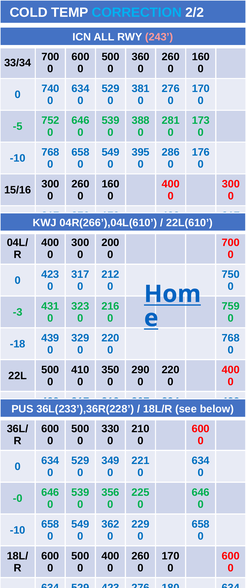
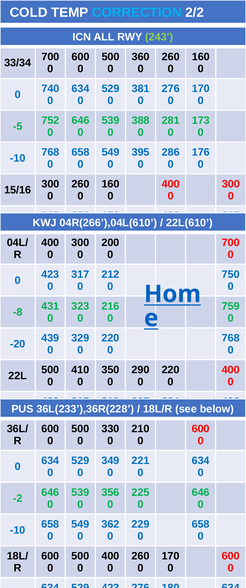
243 at (159, 37) colour: pink -> light green
-3: -3 -> -8
-18: -18 -> -20
-0: -0 -> -2
